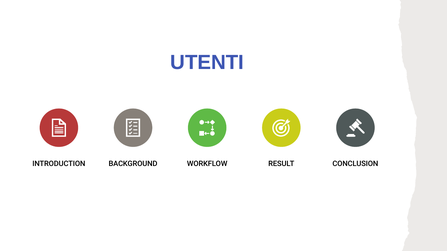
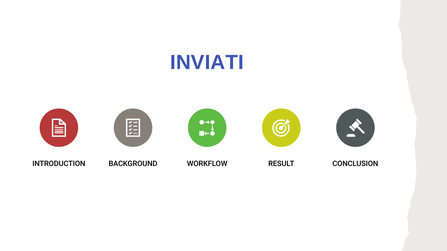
UTENTI: UTENTI -> INVIATI
